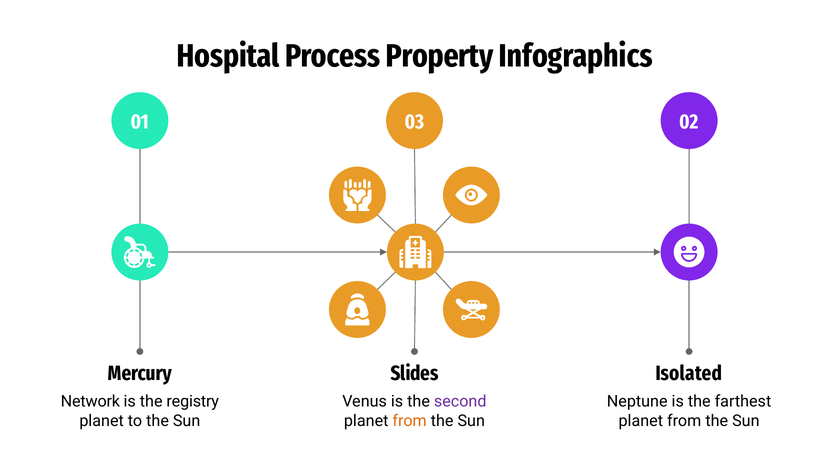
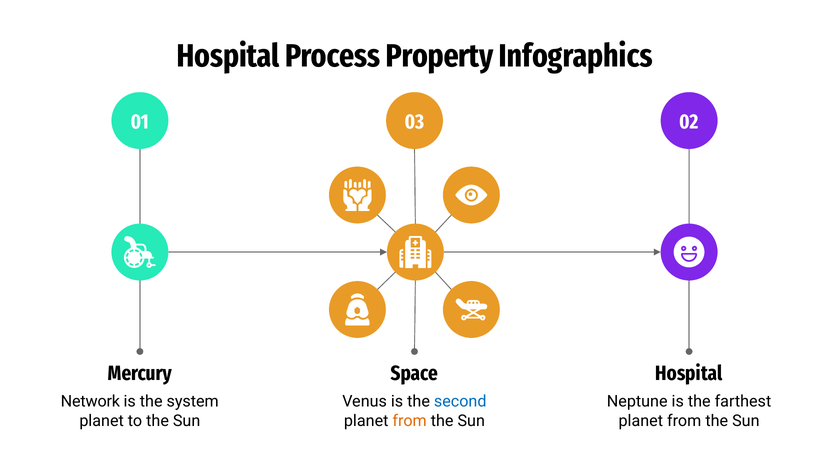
Slides: Slides -> Space
Isolated at (689, 374): Isolated -> Hospital
registry: registry -> system
second colour: purple -> blue
